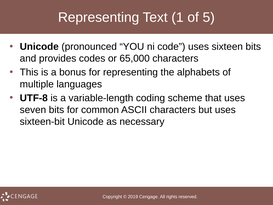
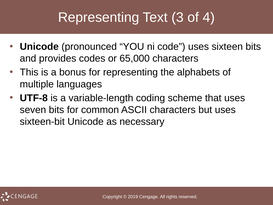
1: 1 -> 3
5: 5 -> 4
